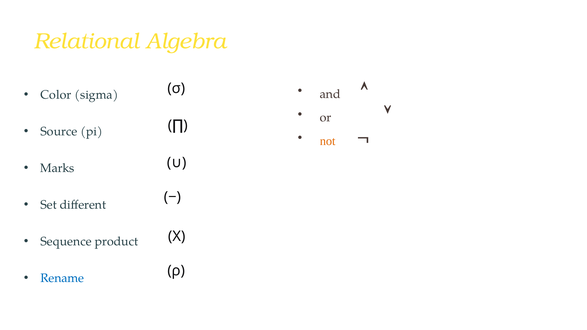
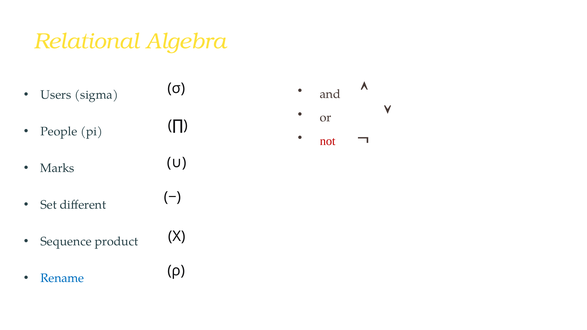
Color: Color -> Users
Source: Source -> People
not colour: orange -> red
